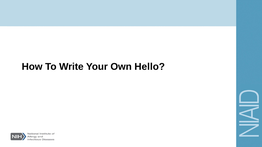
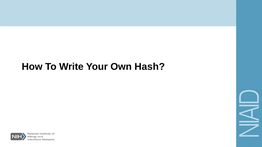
Hello: Hello -> Hash
